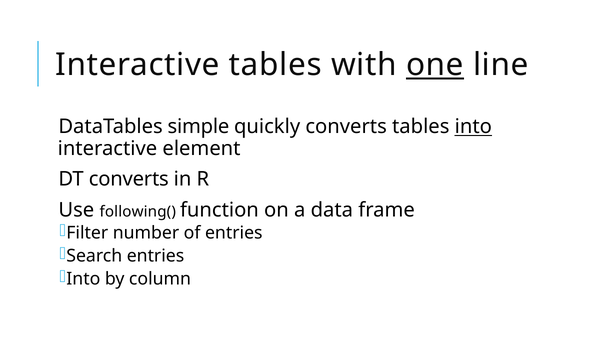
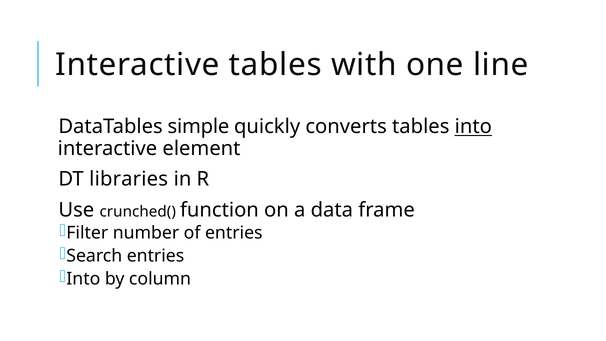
one underline: present -> none
DT converts: converts -> libraries
following(: following( -> crunched(
